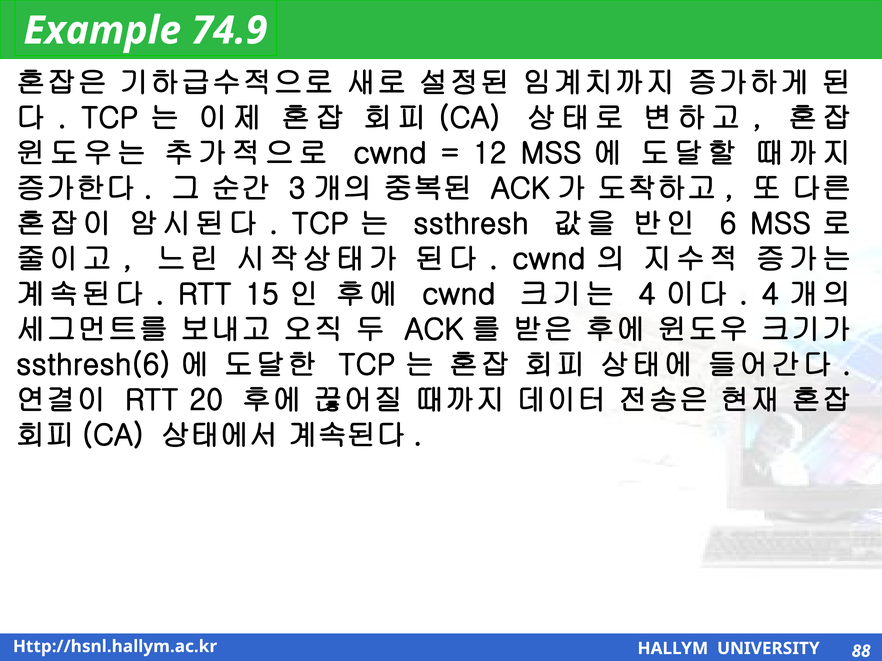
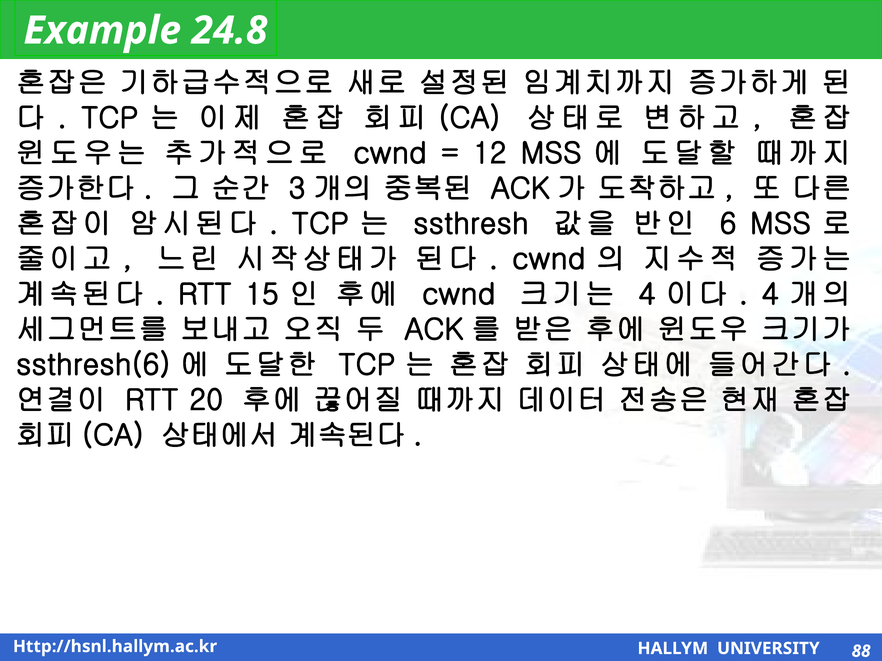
74.9: 74.9 -> 24.8
